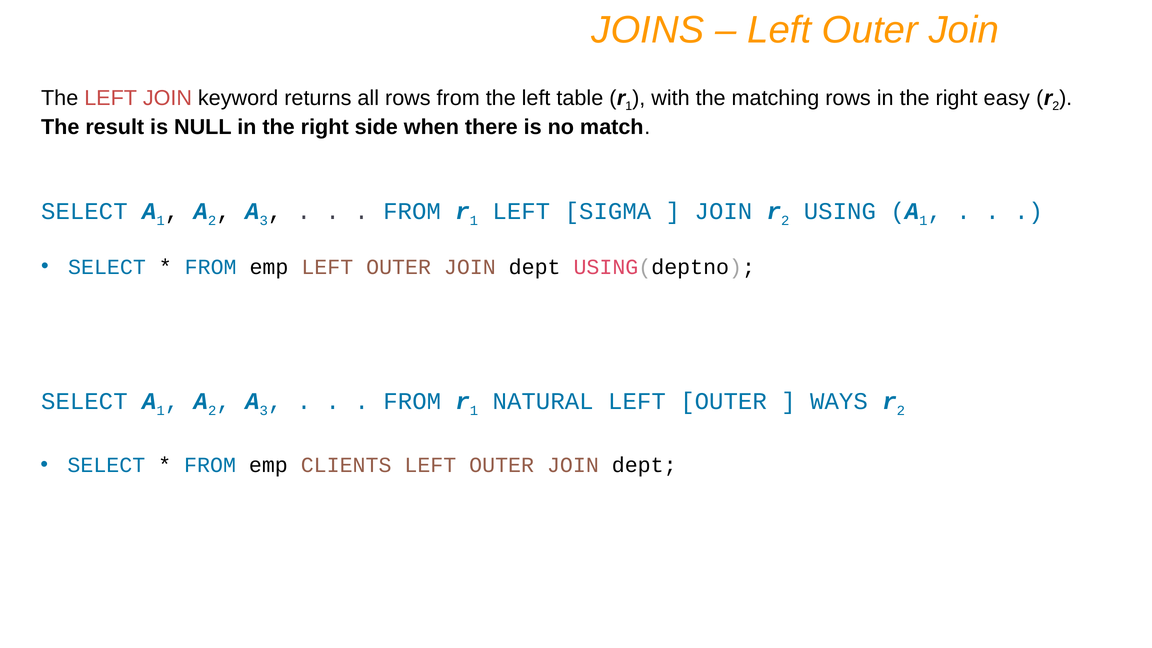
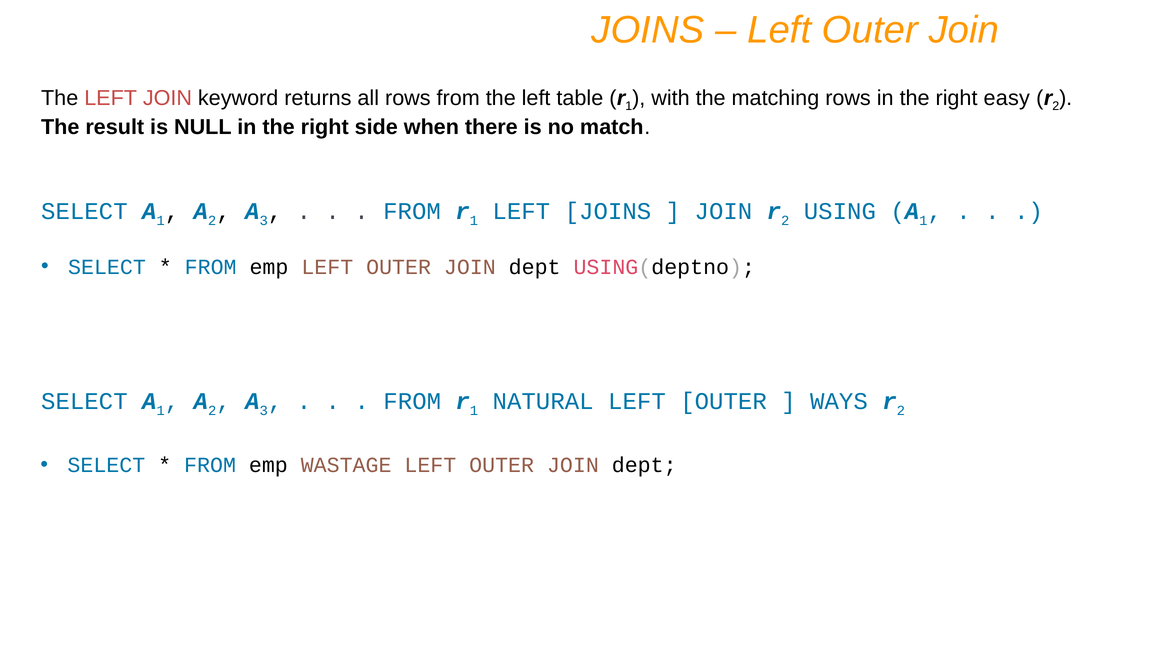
LEFT SIGMA: SIGMA -> JOINS
CLIENTS: CLIENTS -> WASTAGE
